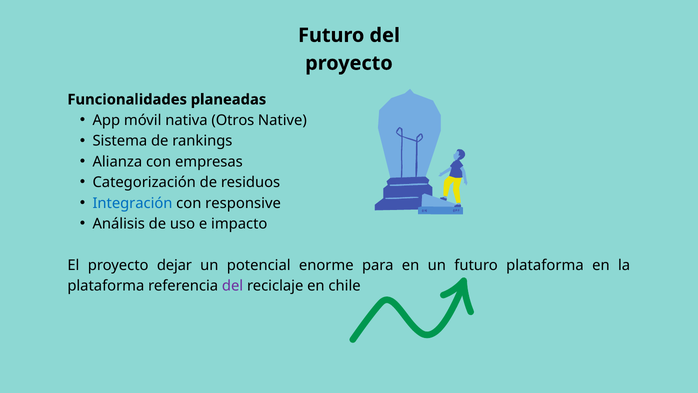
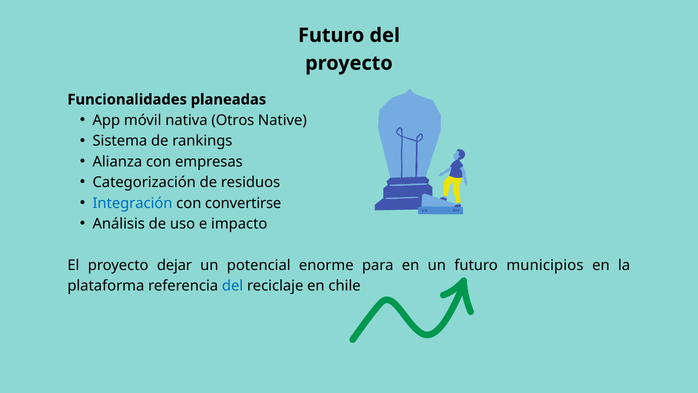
responsive: responsive -> convertirse
futuro plataforma: plataforma -> municipios
del at (233, 286) colour: purple -> blue
